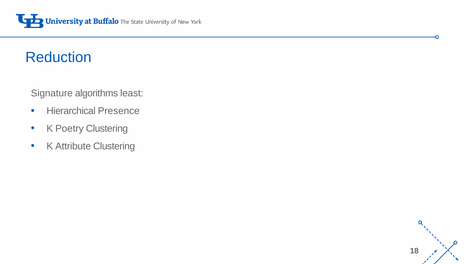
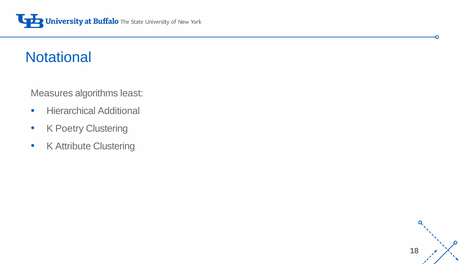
Reduction: Reduction -> Notational
Signature: Signature -> Measures
Presence: Presence -> Additional
